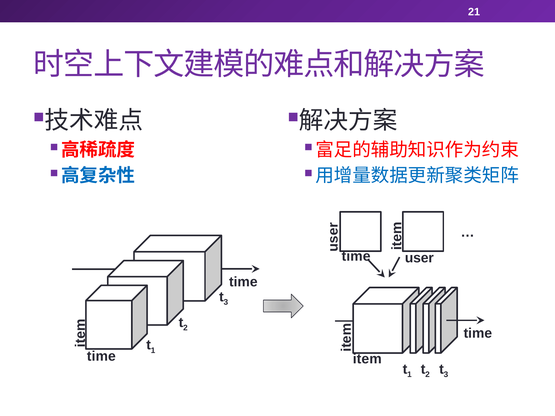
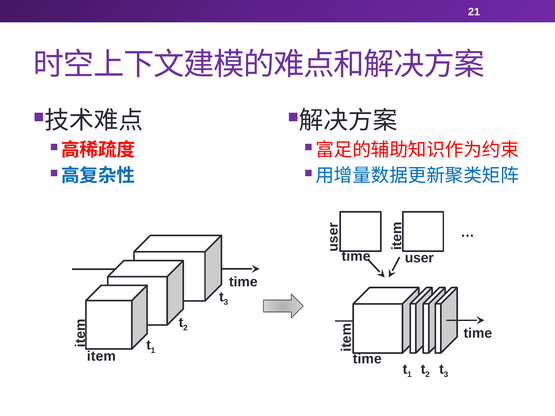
time at (101, 356): time -> item
item at (367, 359): item -> time
